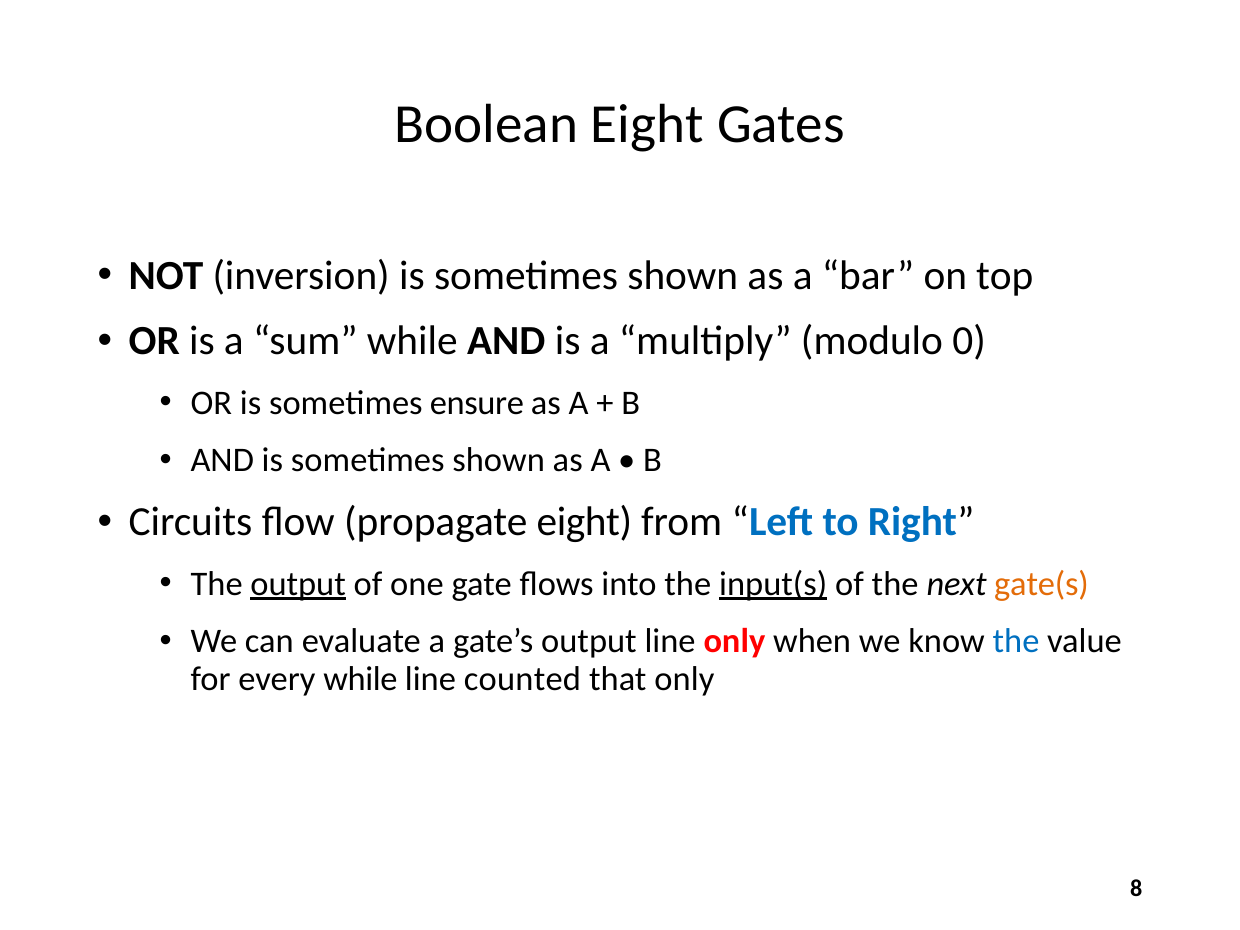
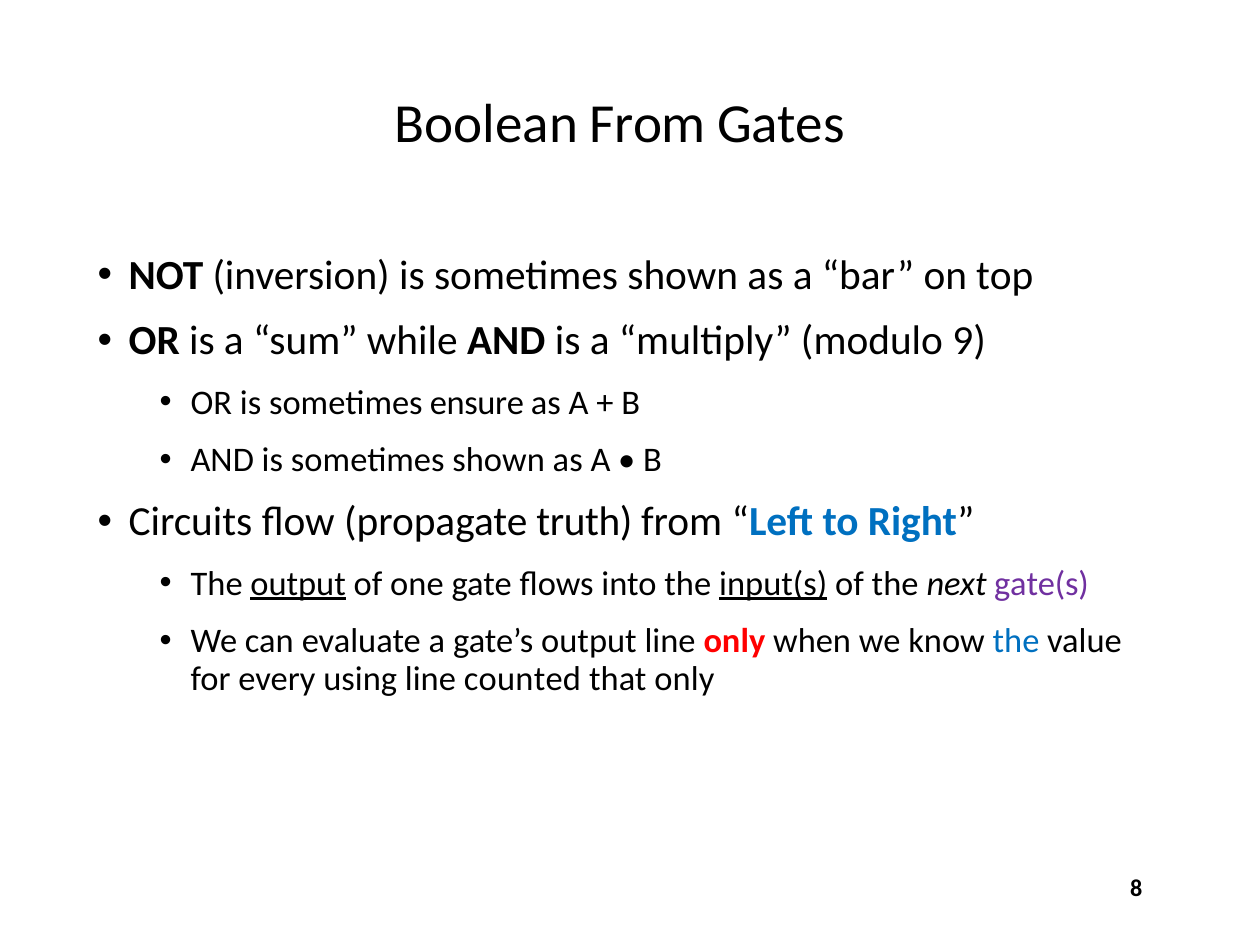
Boolean Eight: Eight -> From
0: 0 -> 9
propagate eight: eight -> truth
gate(s colour: orange -> purple
every while: while -> using
